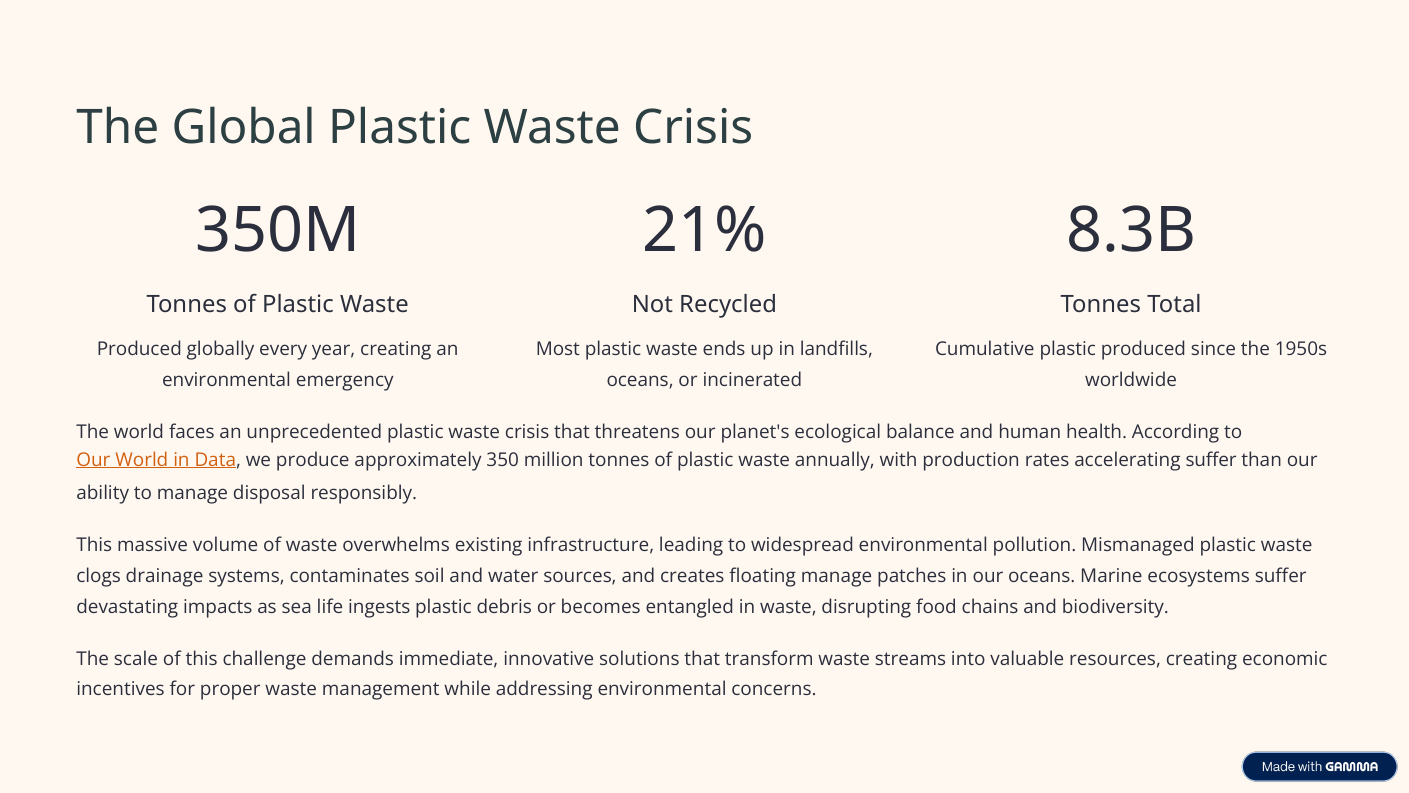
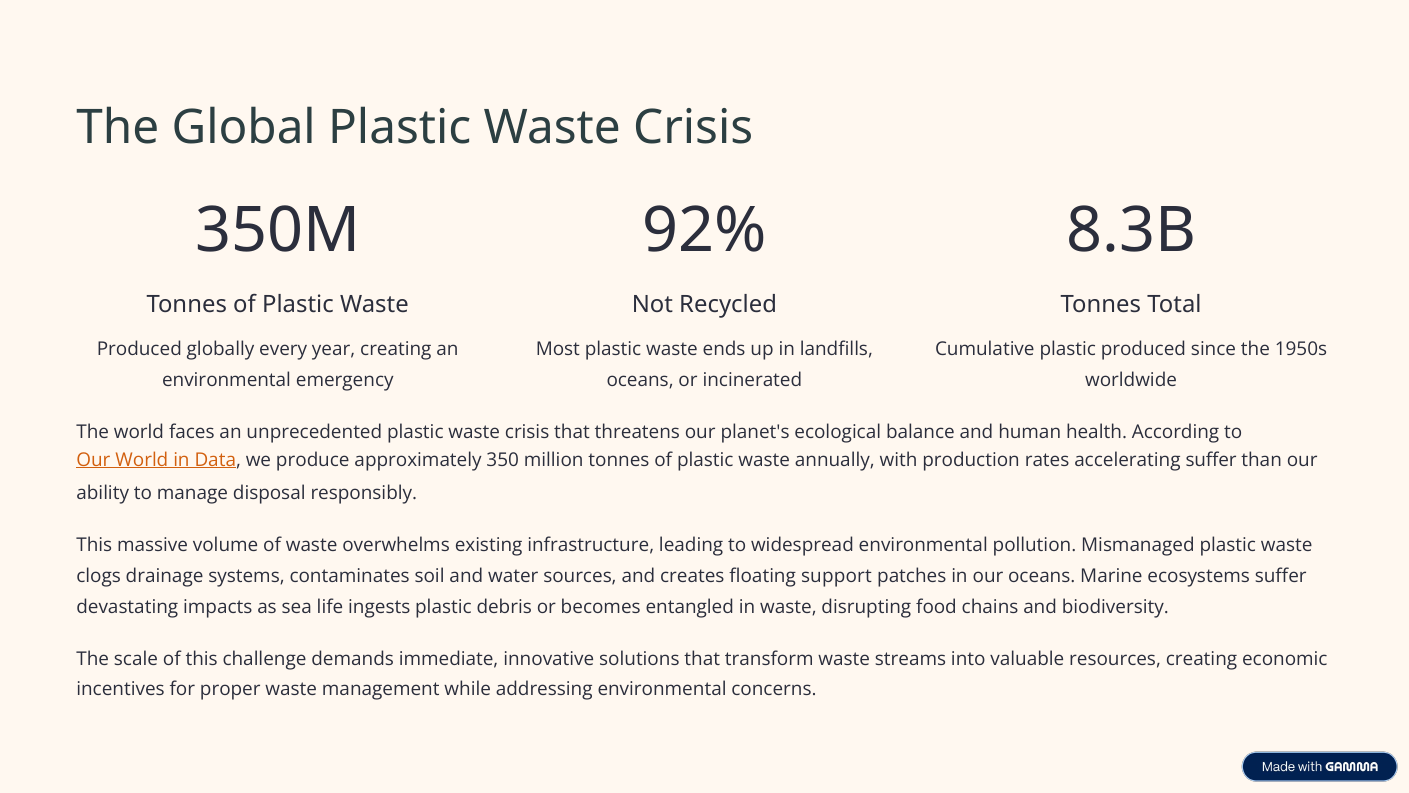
21%: 21% -> 92%
floating manage: manage -> support
